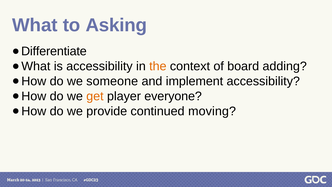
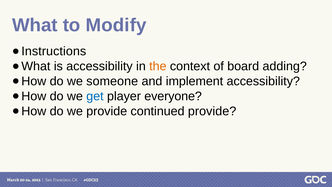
Asking: Asking -> Modify
Differentiate: Differentiate -> Instructions
get colour: orange -> blue
continued moving: moving -> provide
